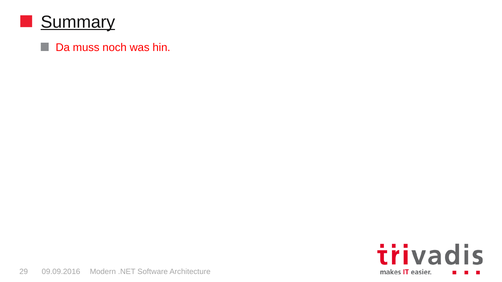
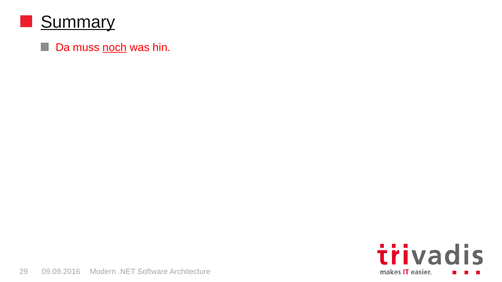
noch underline: none -> present
